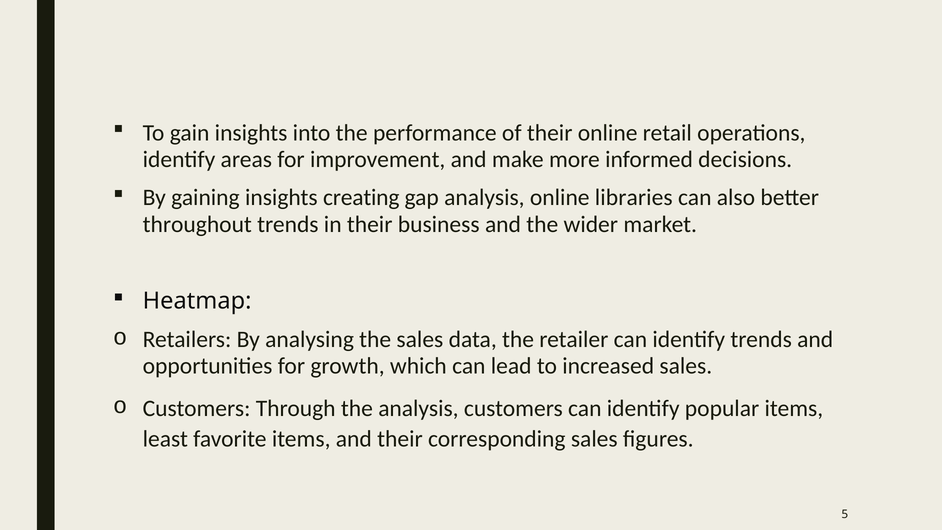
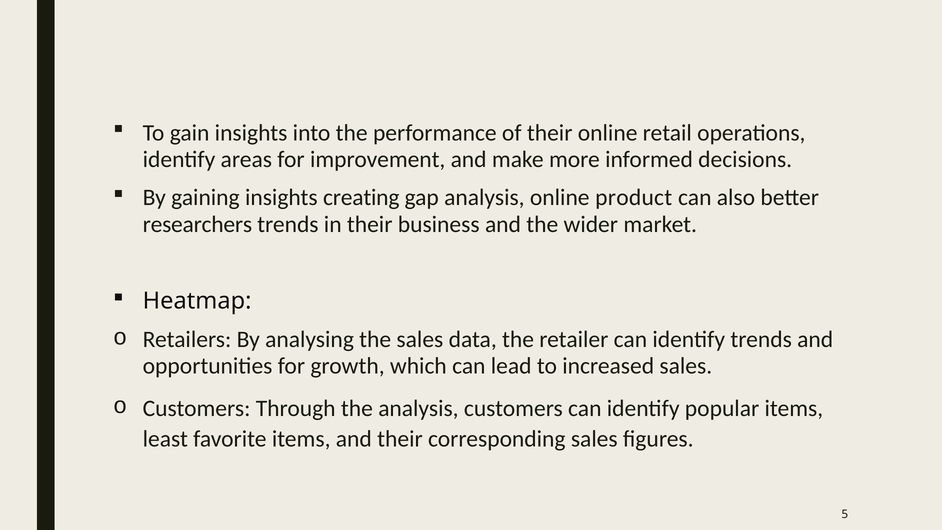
libraries: libraries -> product
throughout: throughout -> researchers
